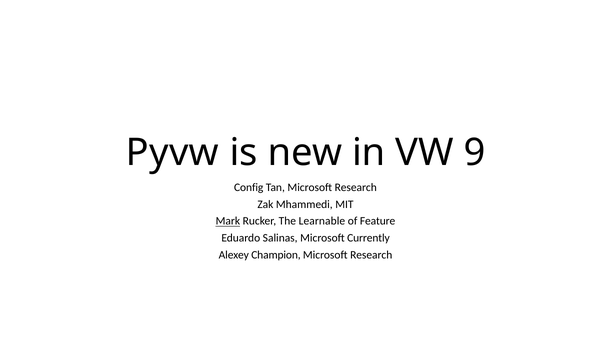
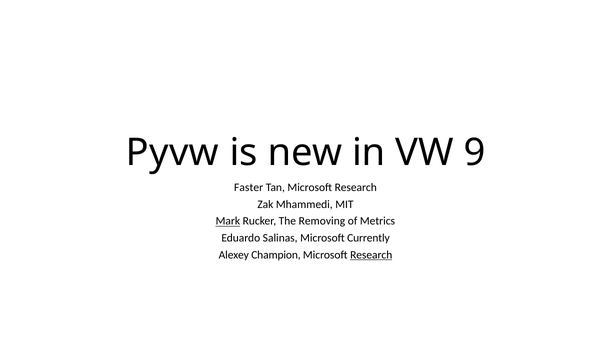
Config: Config -> Faster
Learnable: Learnable -> Removing
Feature: Feature -> Metrics
Research at (371, 255) underline: none -> present
